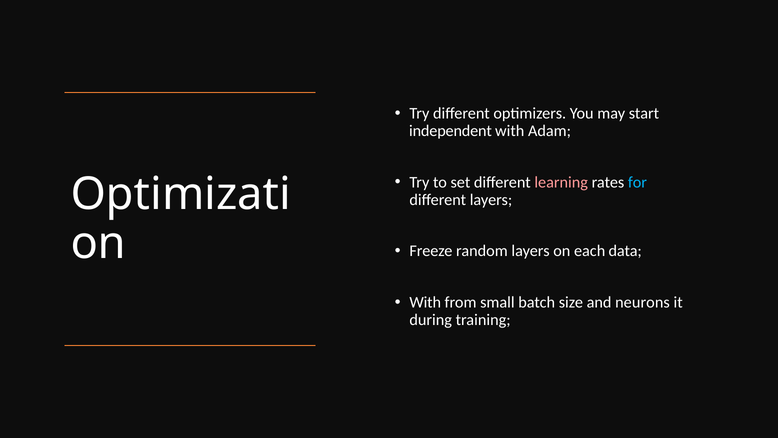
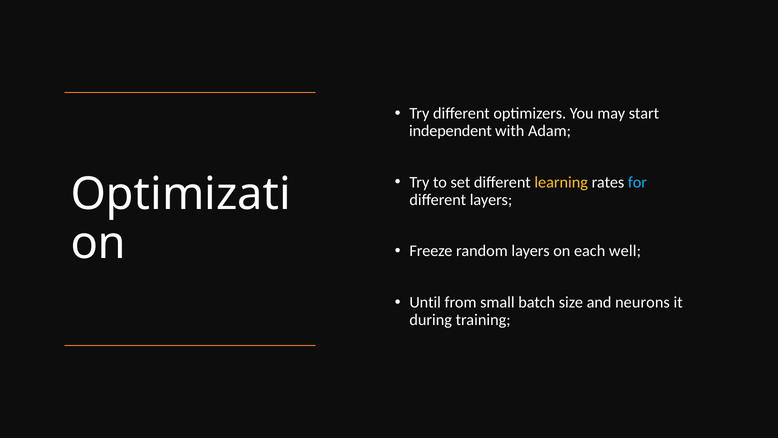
learning colour: pink -> yellow
data: data -> well
With at (425, 302): With -> Until
